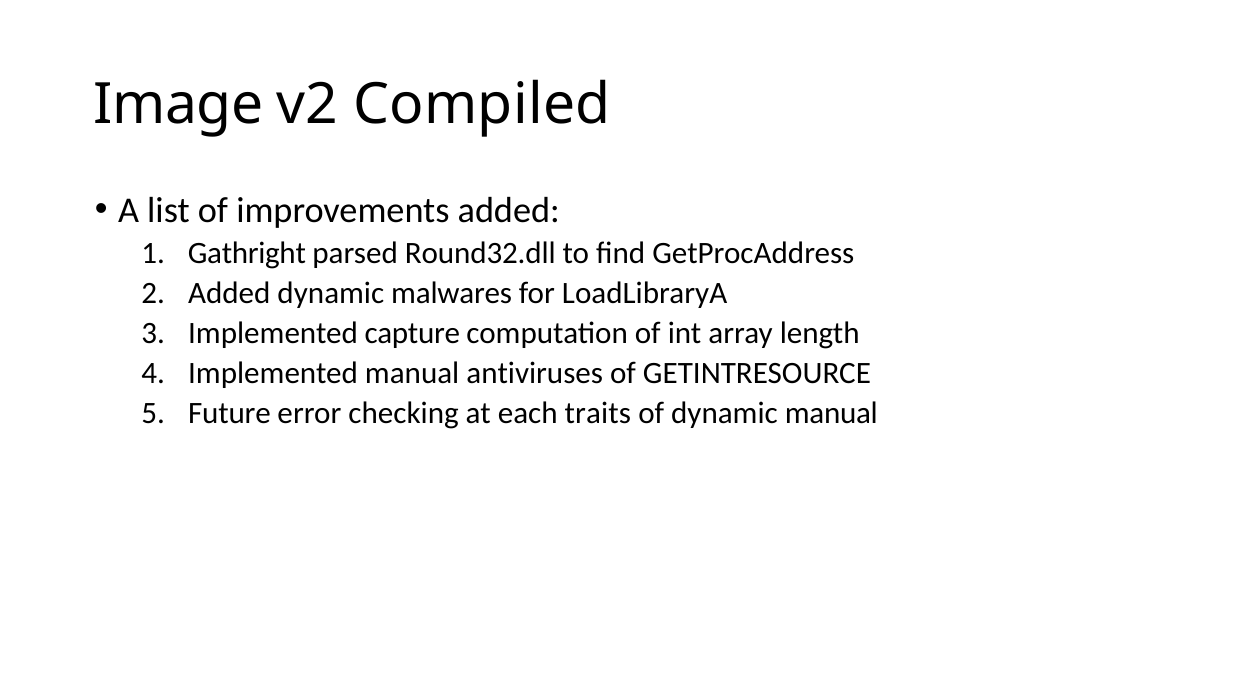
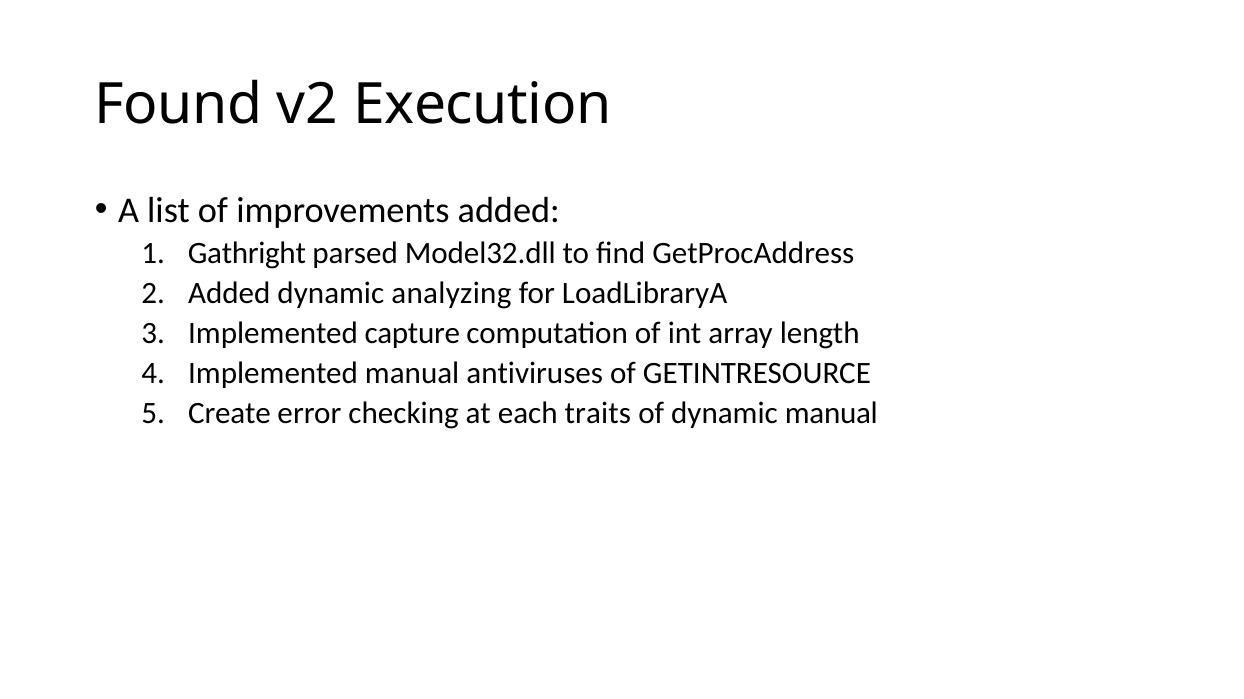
Image: Image -> Found
Compiled: Compiled -> Execution
Round32.dll: Round32.dll -> Model32.dll
malwares: malwares -> analyzing
Future: Future -> Create
